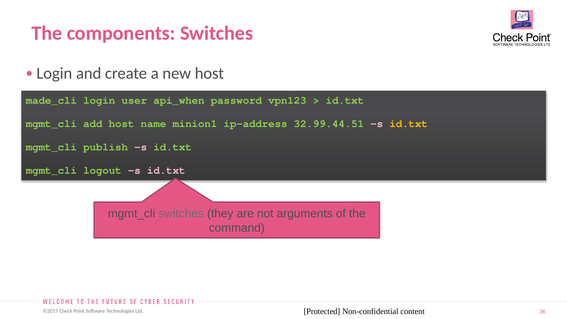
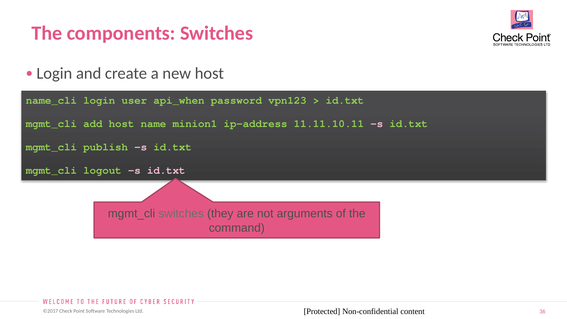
made_cli: made_cli -> name_cli
32.99.44.51: 32.99.44.51 -> 11.11.10.11
id.txt at (409, 124) colour: yellow -> light green
